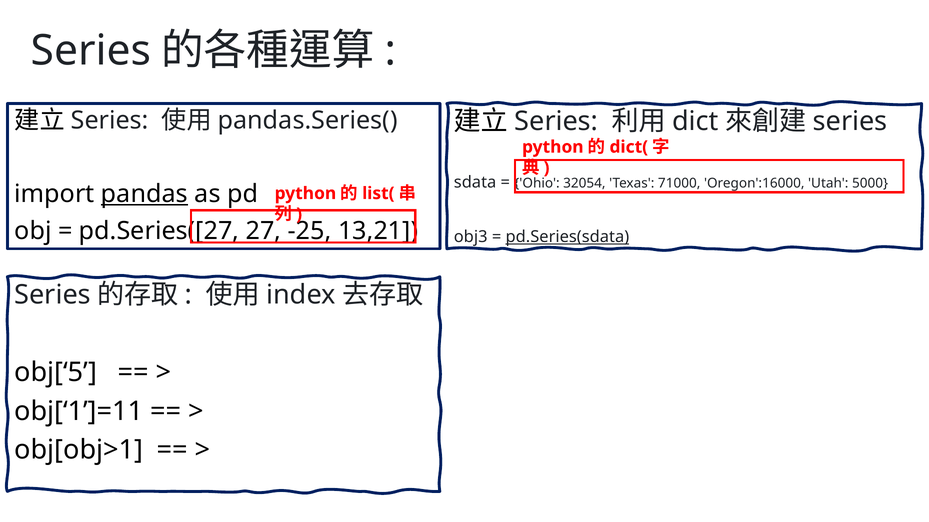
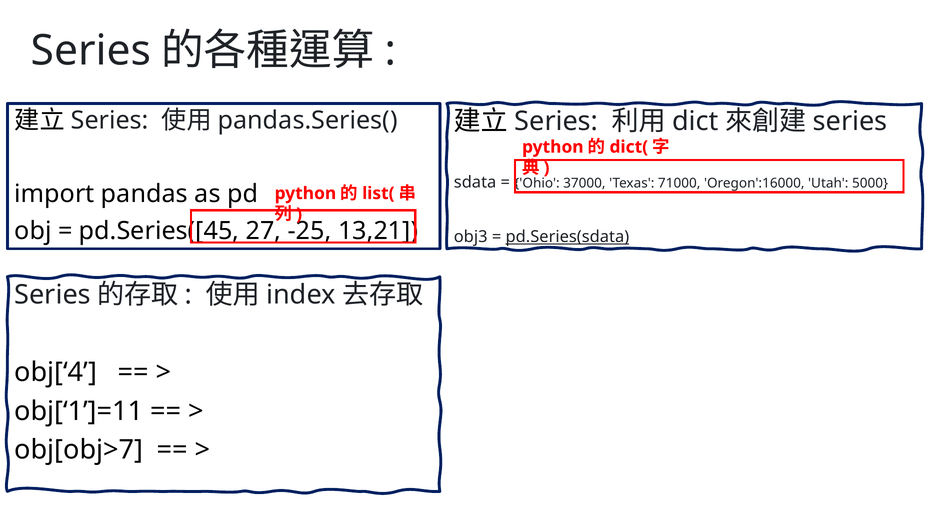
32054: 32054 -> 37000
pandas underline: present -> none
pd.Series([27: pd.Series([27 -> pd.Series([45
obj[‘5: obj[‘5 -> obj[‘4
obj[obj>1: obj[obj>1 -> obj[obj>7
